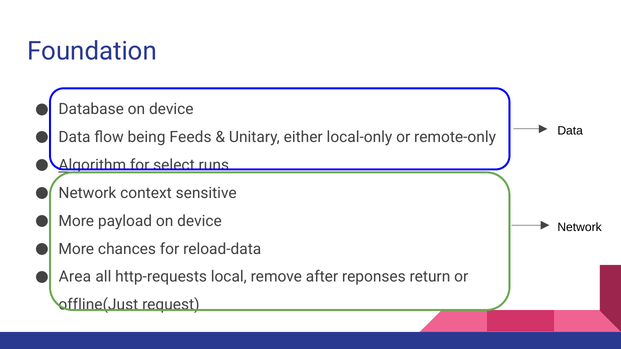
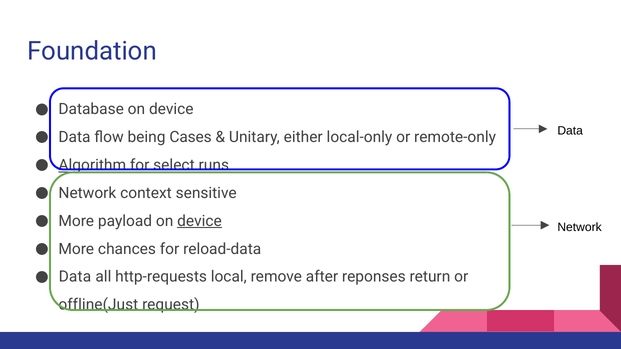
Feeds: Feeds -> Cases
device at (200, 221) underline: none -> present
Area at (75, 277): Area -> Data
